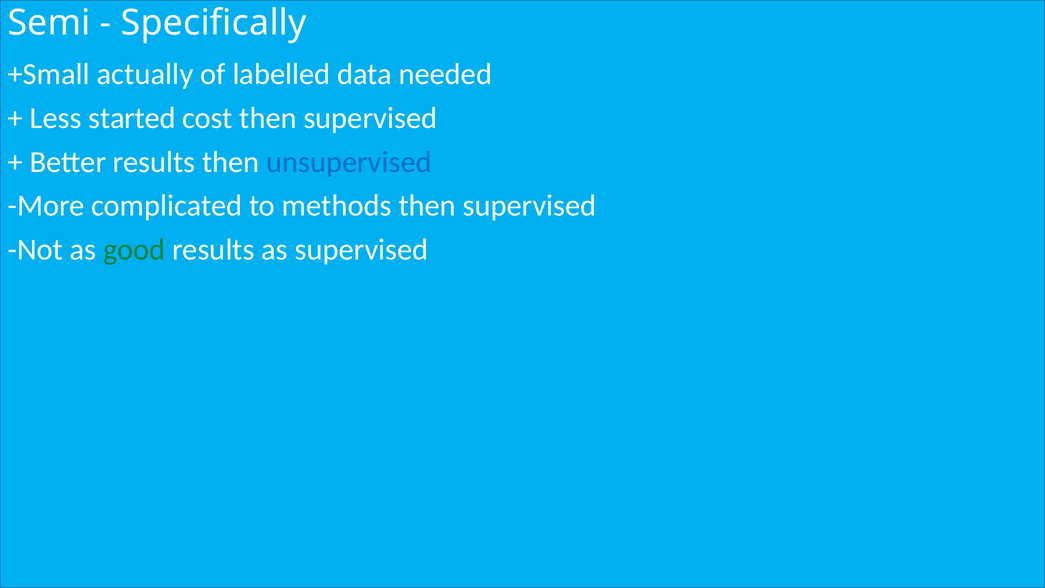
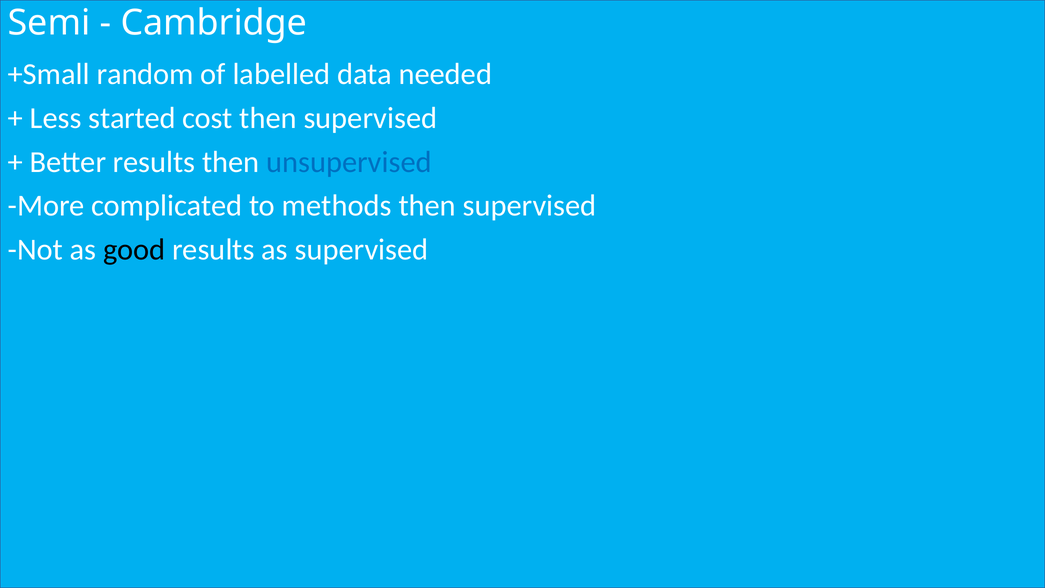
Specifically: Specifically -> Cambridge
actually: actually -> random
good colour: green -> black
